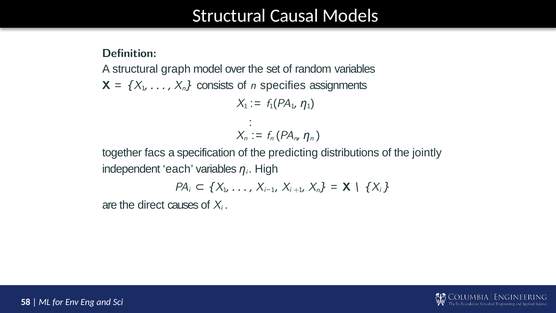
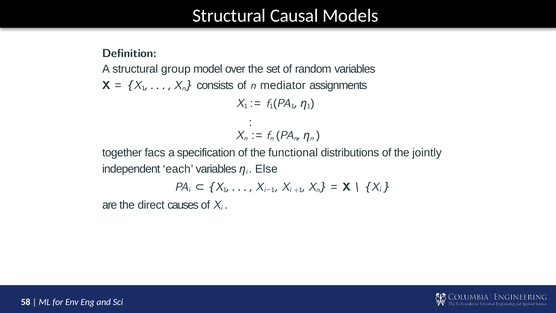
graph: graph -> group
specifies: specifies -> mediator
predicting: predicting -> functional
High: High -> Else
